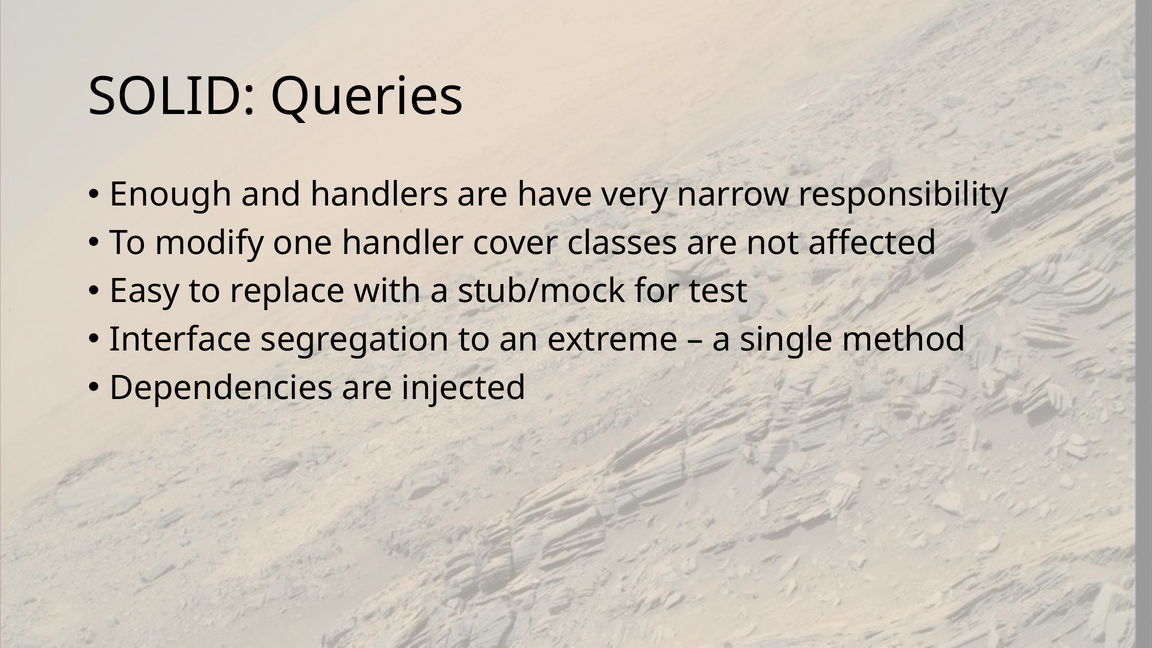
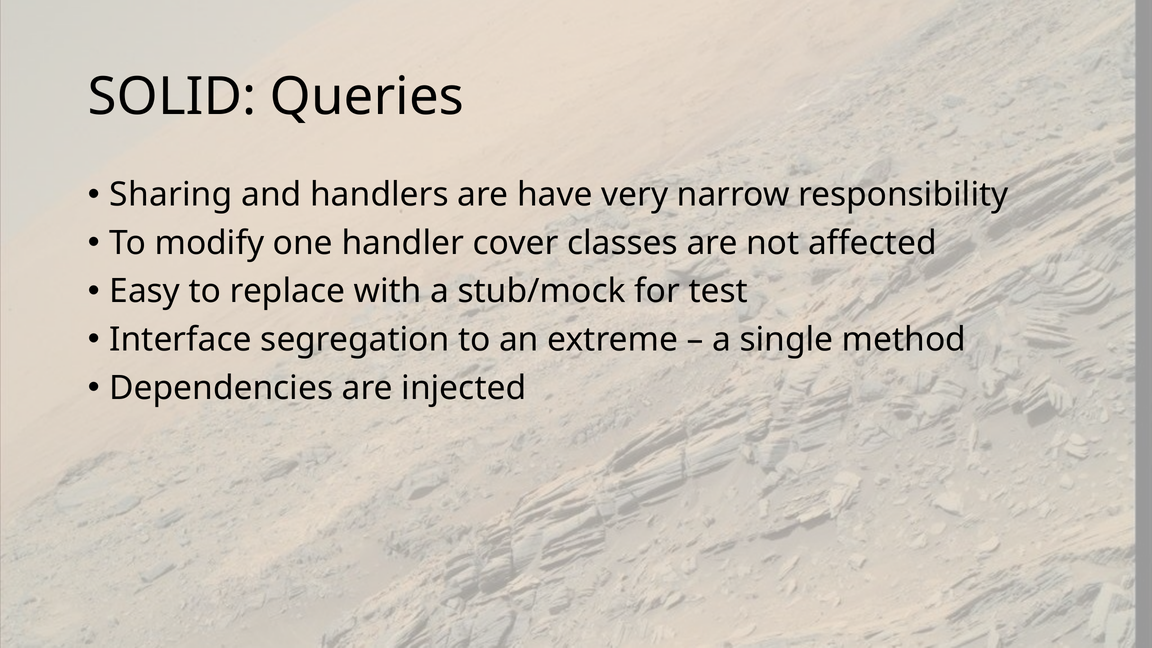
Enough: Enough -> Sharing
